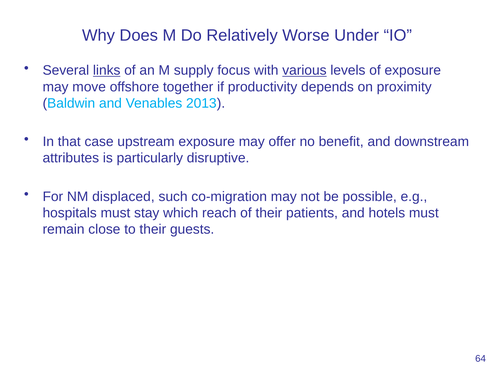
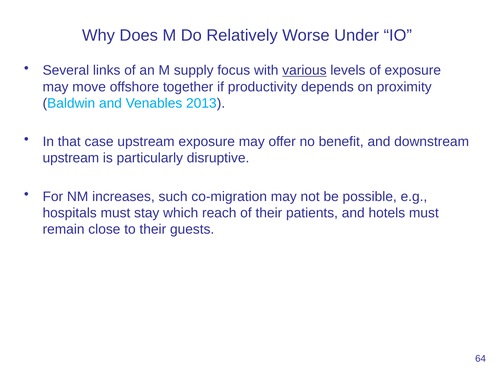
links underline: present -> none
attributes at (71, 158): attributes -> upstream
displaced: displaced -> increases
